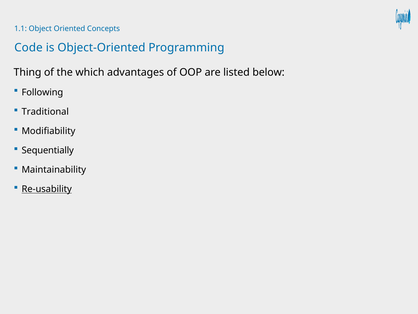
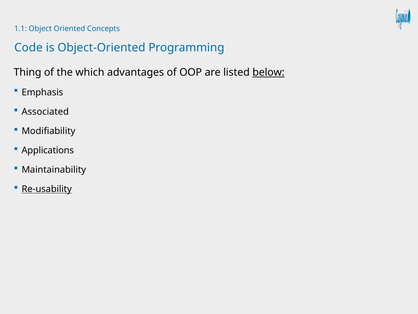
below underline: none -> present
Following: Following -> Emphasis
Traditional: Traditional -> Associated
Sequentially: Sequentially -> Applications
